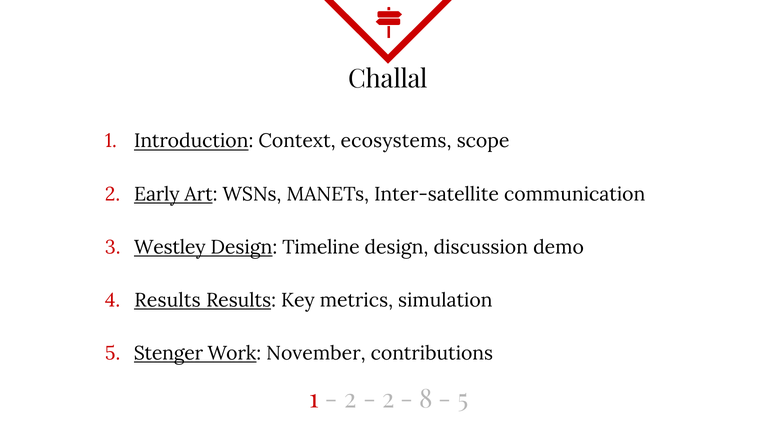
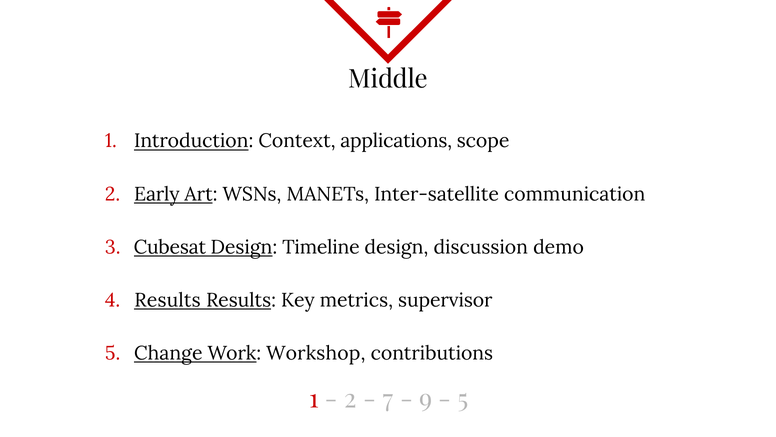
Challal: Challal -> Middle
ecosystems: ecosystems -> applications
Westley: Westley -> Cubesat
simulation: simulation -> supervisor
Stenger: Stenger -> Change
November: November -> Workshop
2 at (388, 399): 2 -> 7
8: 8 -> 9
